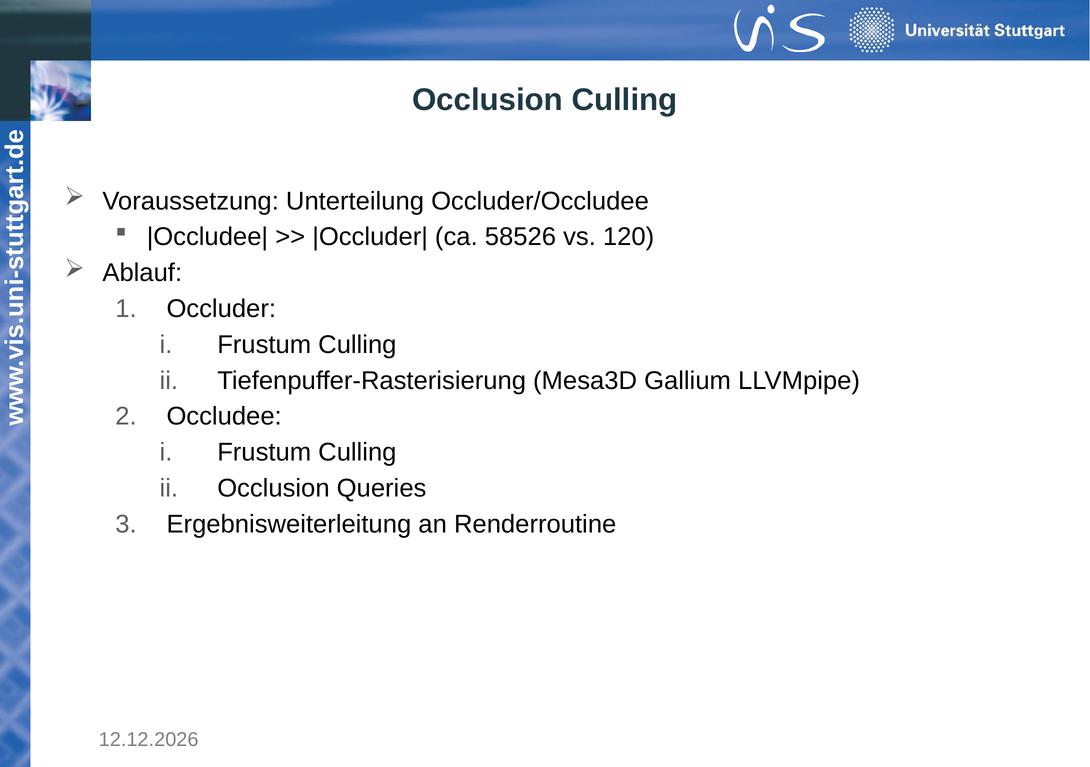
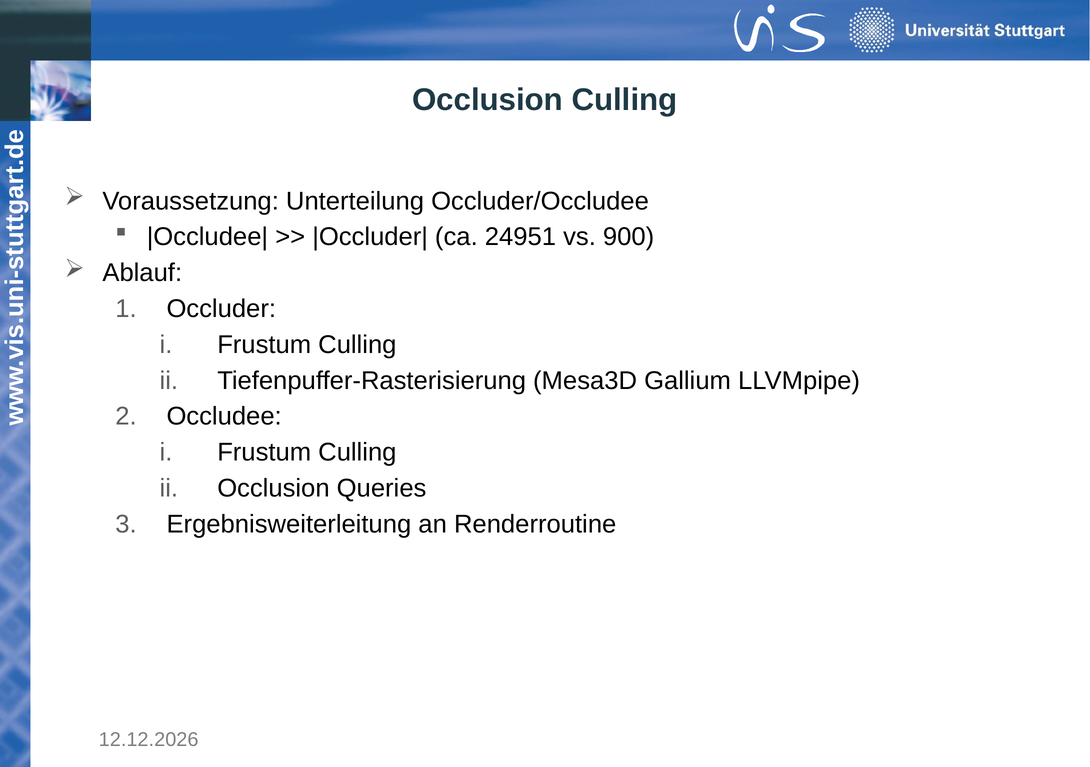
58526: 58526 -> 24951
120: 120 -> 900
